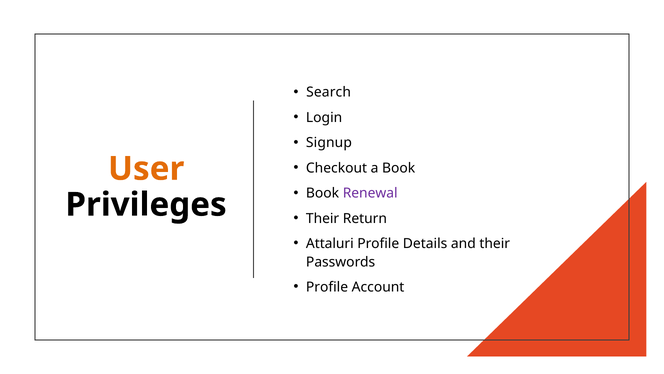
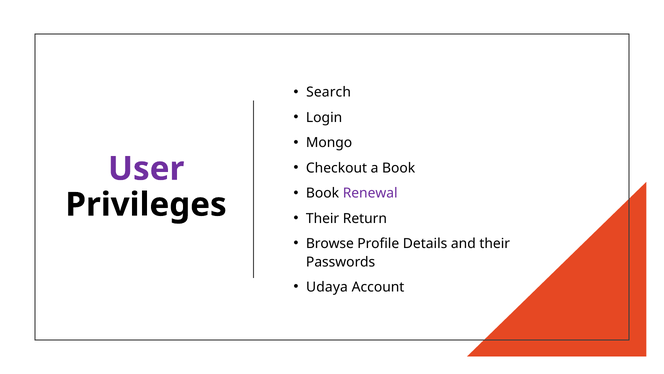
Signup: Signup -> Mongo
User colour: orange -> purple
Attaluri: Attaluri -> Browse
Profile at (327, 287): Profile -> Udaya
